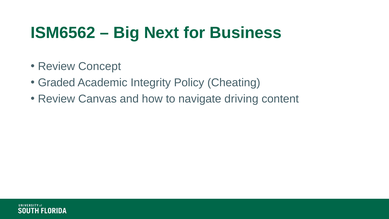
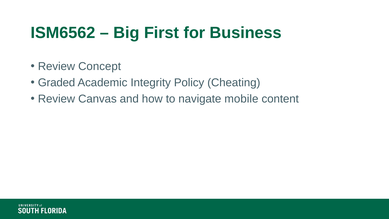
Next: Next -> First
driving: driving -> mobile
